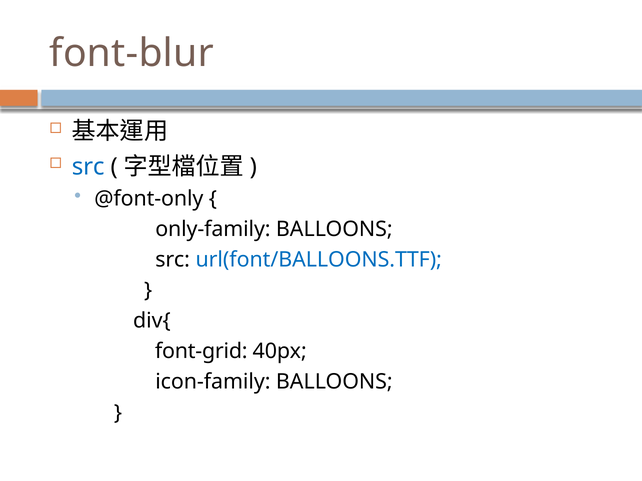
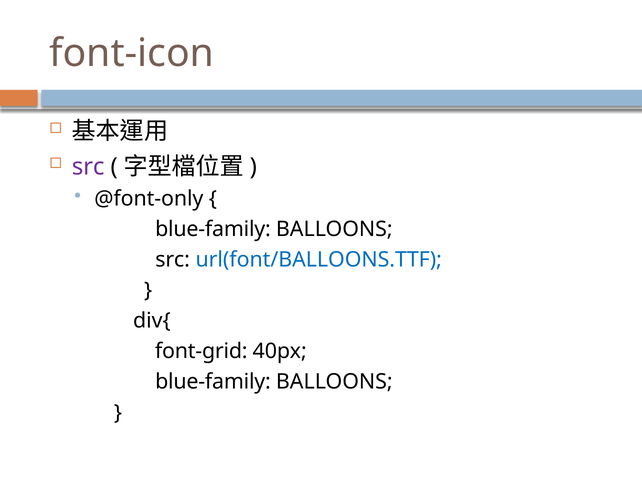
font-blur: font-blur -> font-icon
src at (88, 167) colour: blue -> purple
only-family at (213, 229): only-family -> blue-family
icon-family at (213, 382): icon-family -> blue-family
